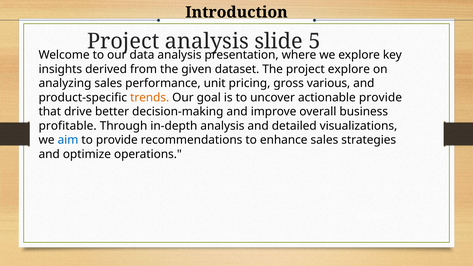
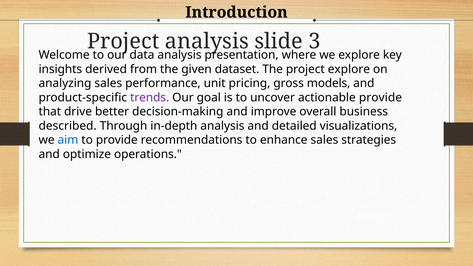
5: 5 -> 3
various: various -> models
trends colour: orange -> purple
profitable: profitable -> described
